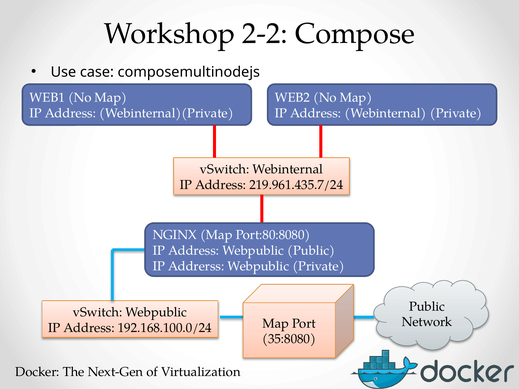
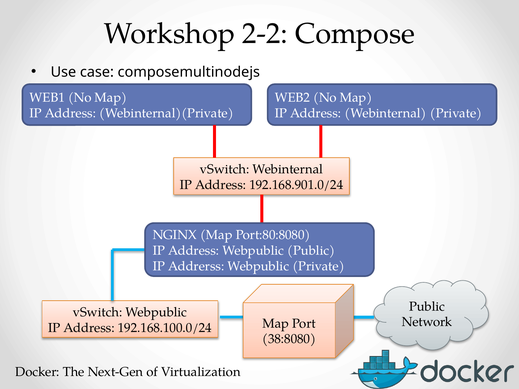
219.961.435.7/24: 219.961.435.7/24 -> 192.168.901.0/24
35:8080: 35:8080 -> 38:8080
